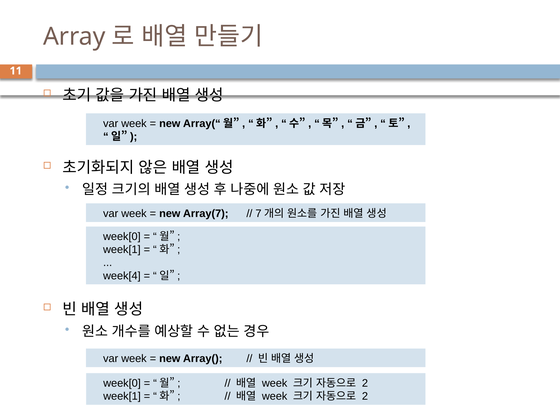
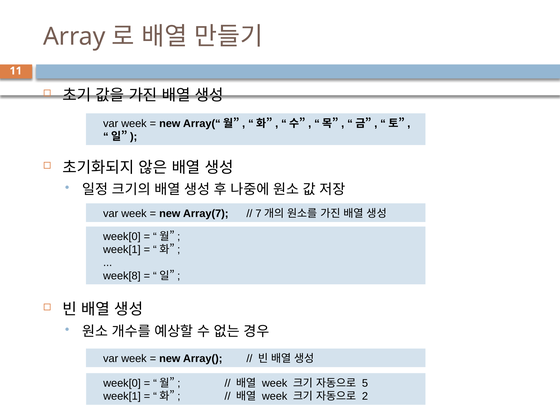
week[4: week[4 -> week[8
2 at (365, 383): 2 -> 5
